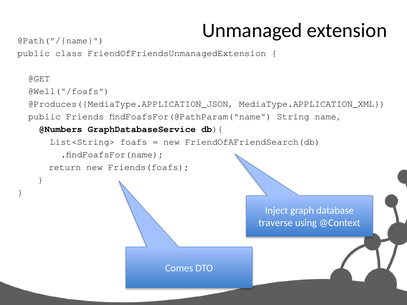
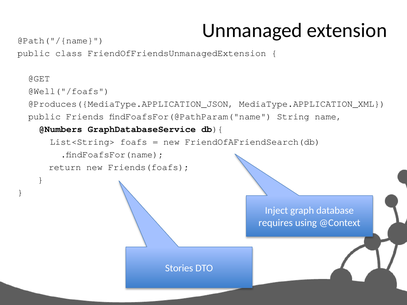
traverse: traverse -> requires
Comes: Comes -> Stories
